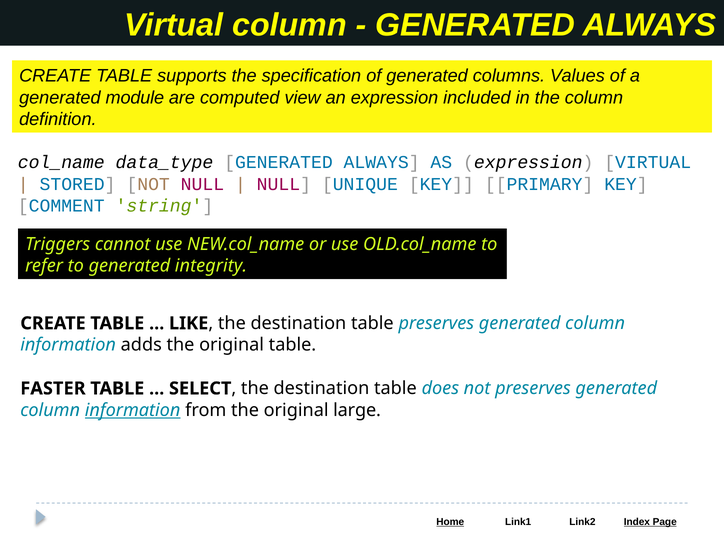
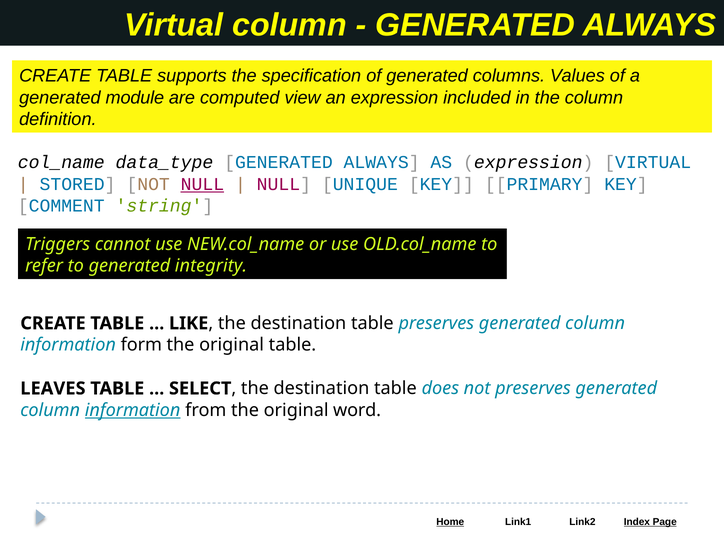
NULL at (202, 184) underline: none -> present
adds: adds -> form
FASTER: FASTER -> LEAVES
large: large -> word
